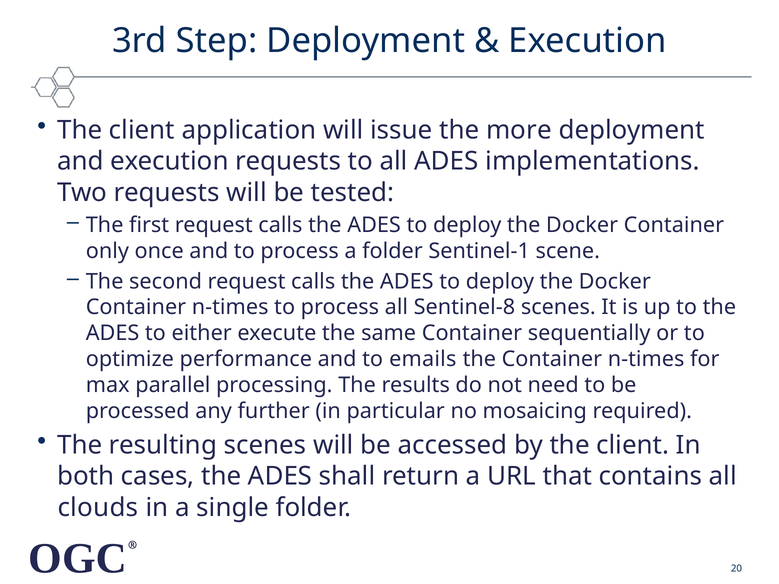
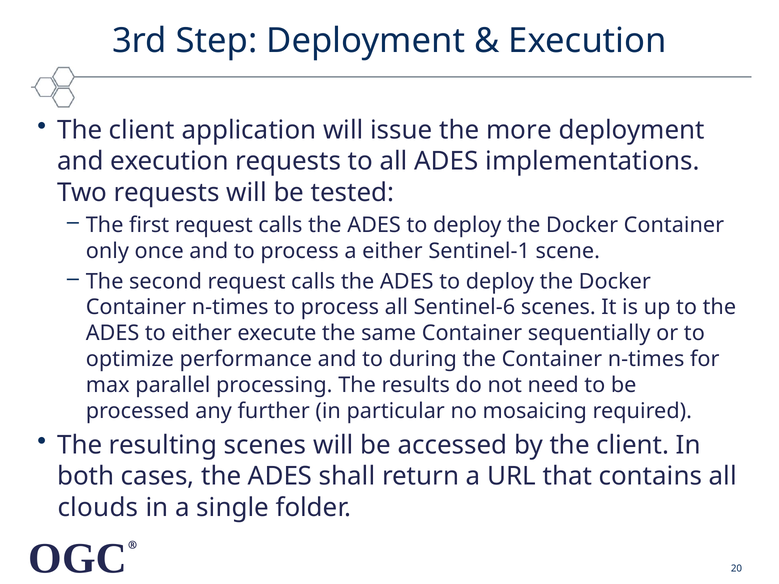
a folder: folder -> either
Sentinel-8: Sentinel-8 -> Sentinel-6
emails: emails -> during
